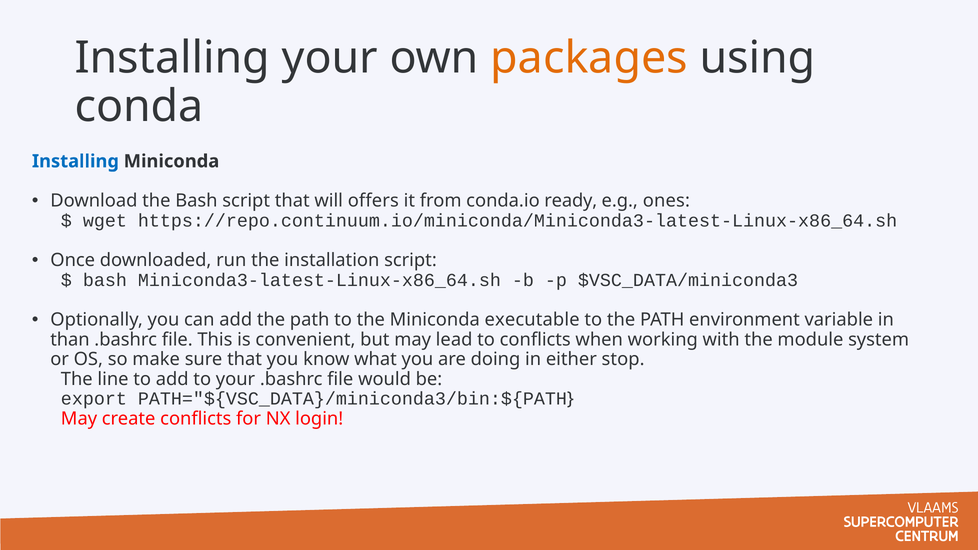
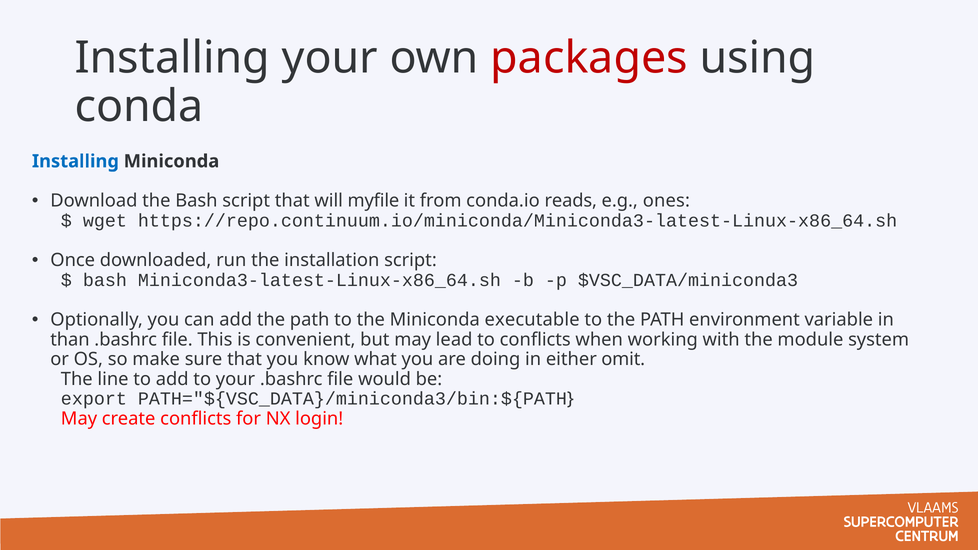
packages colour: orange -> red
offers: offers -> myfile
ready: ready -> reads
stop: stop -> omit
